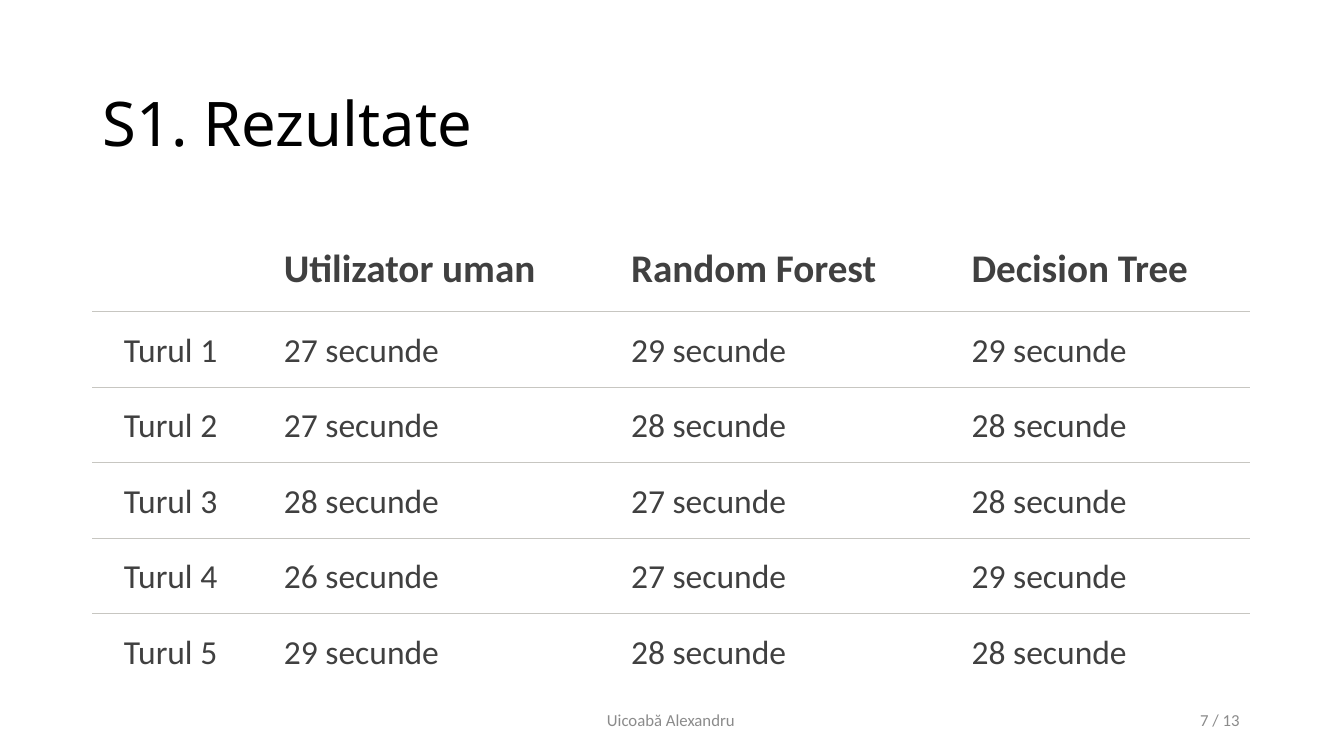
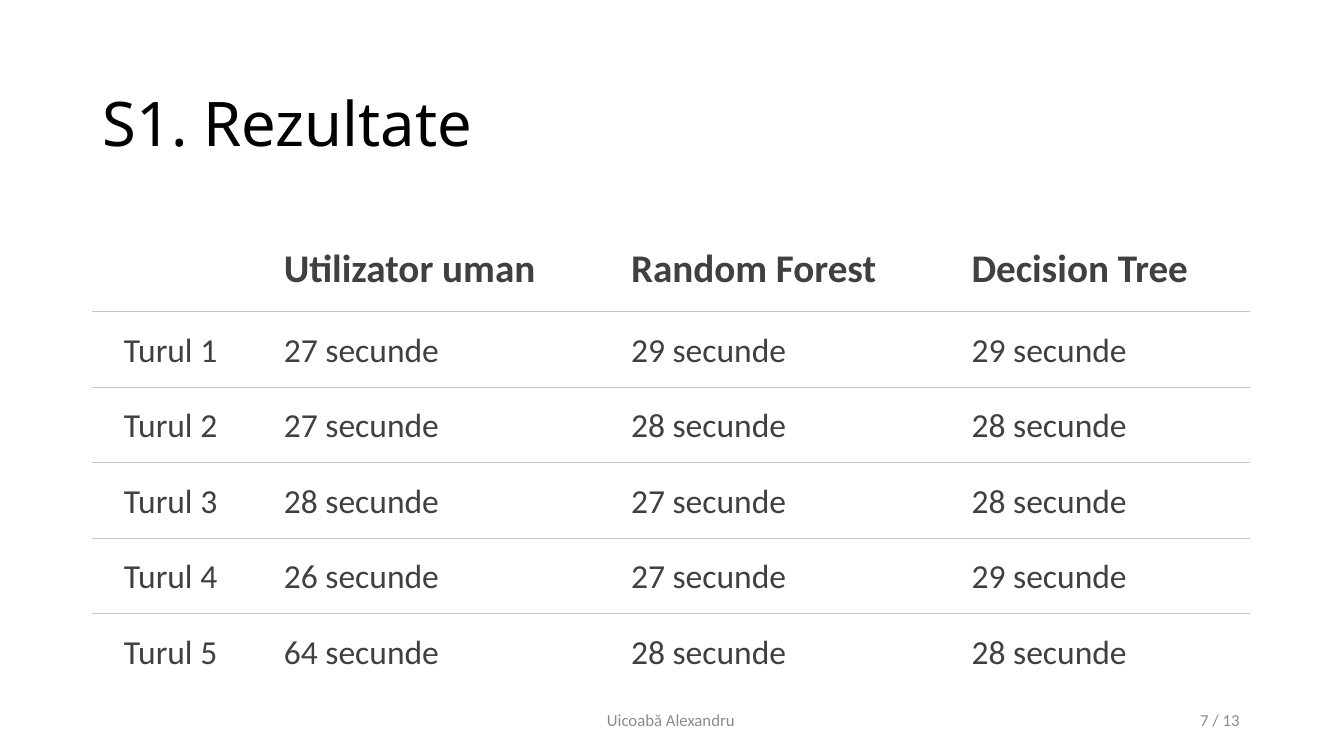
5 29: 29 -> 64
